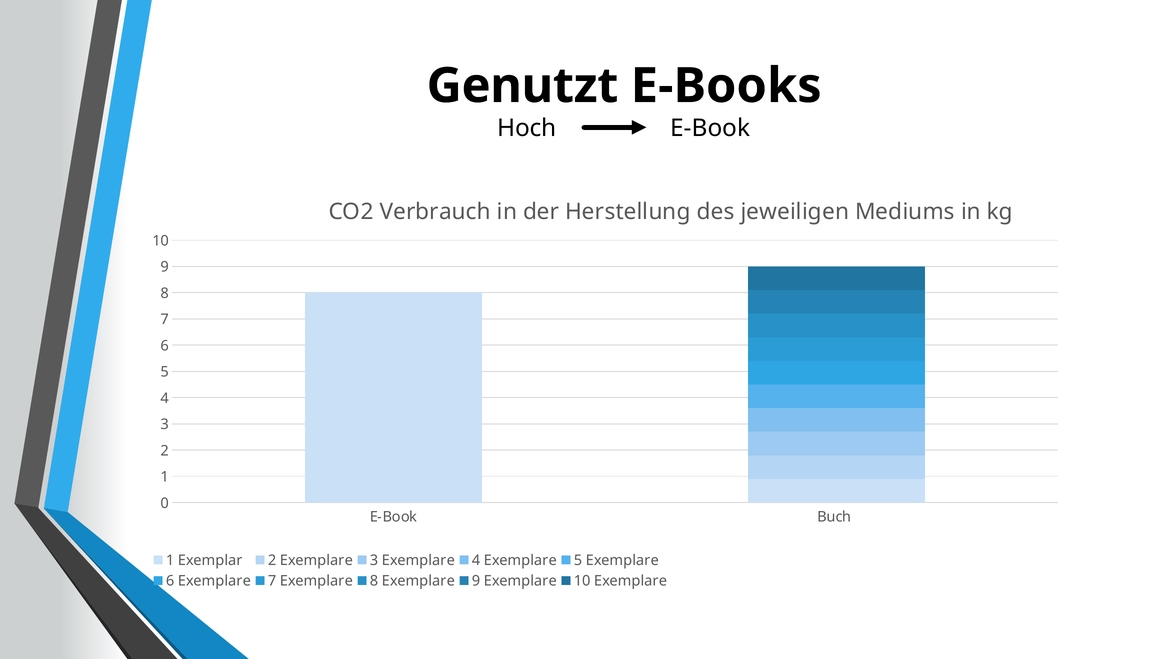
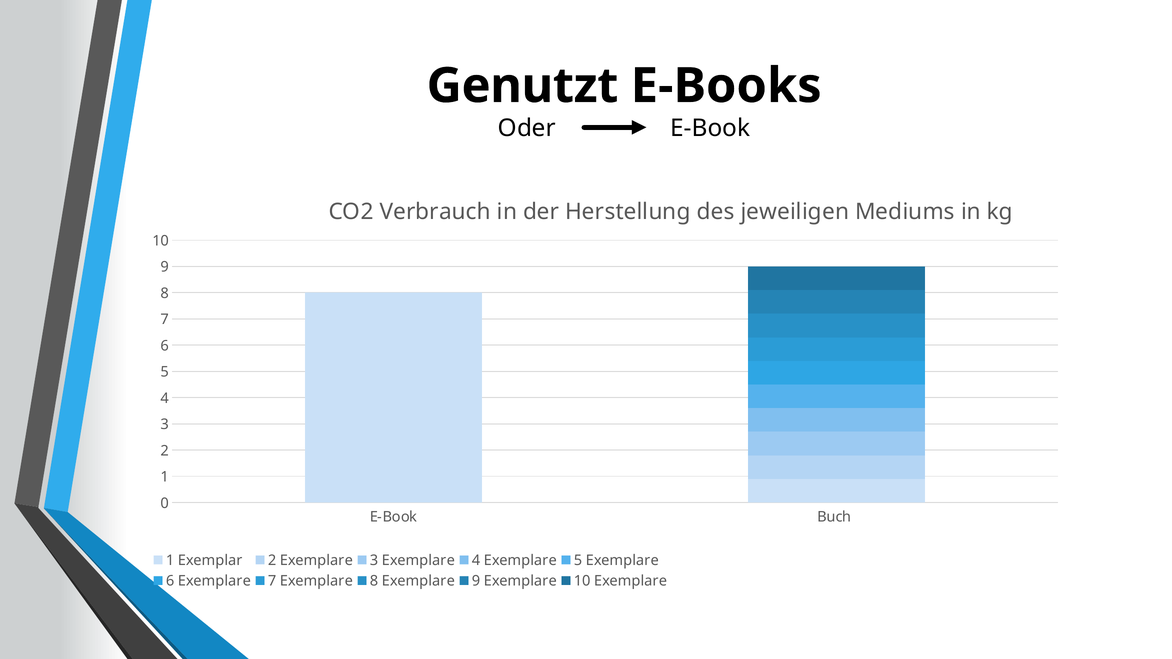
Hoch: Hoch -> Oder
